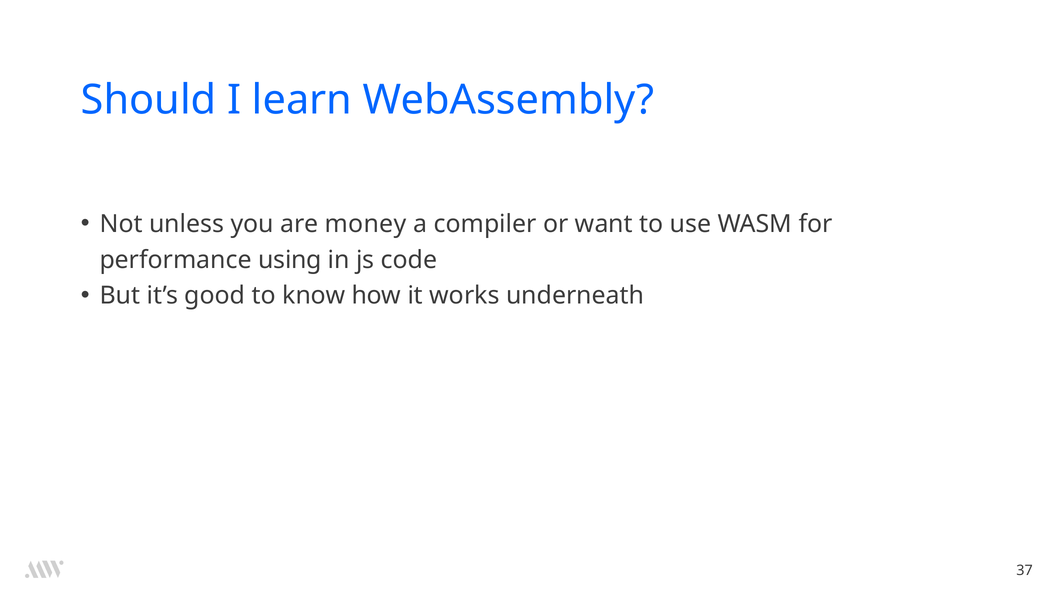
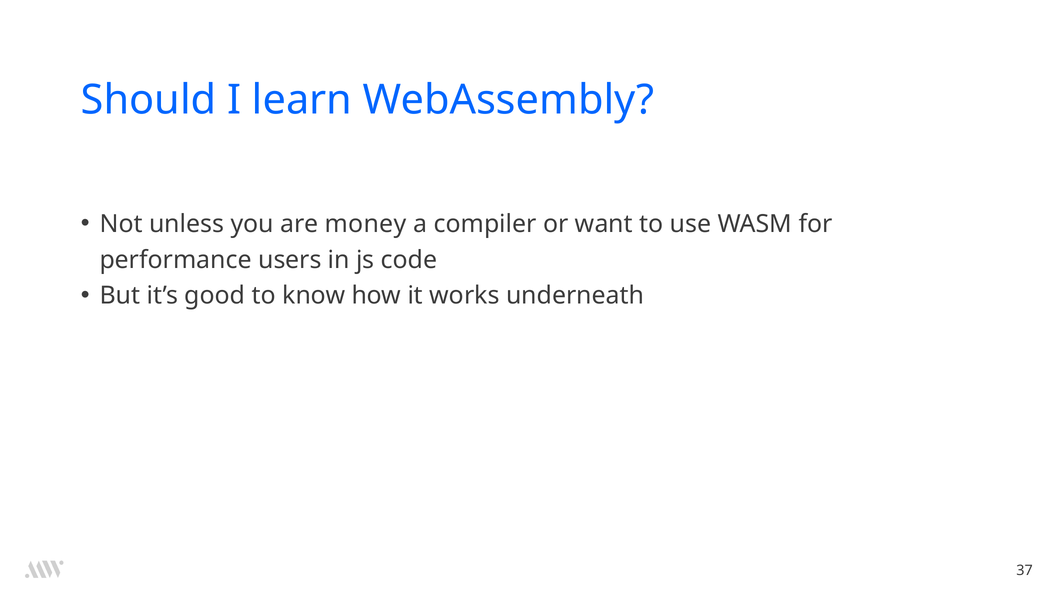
using: using -> users
